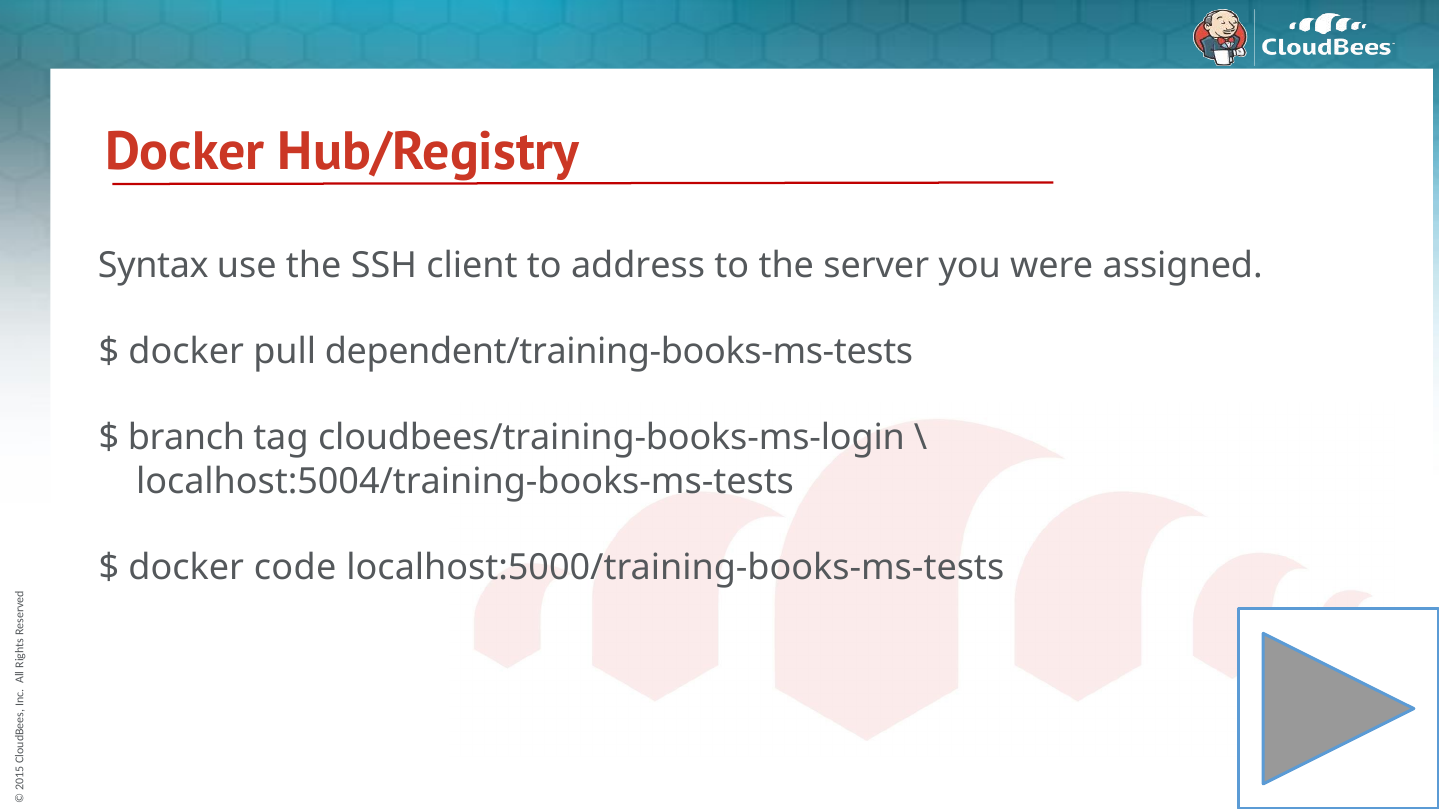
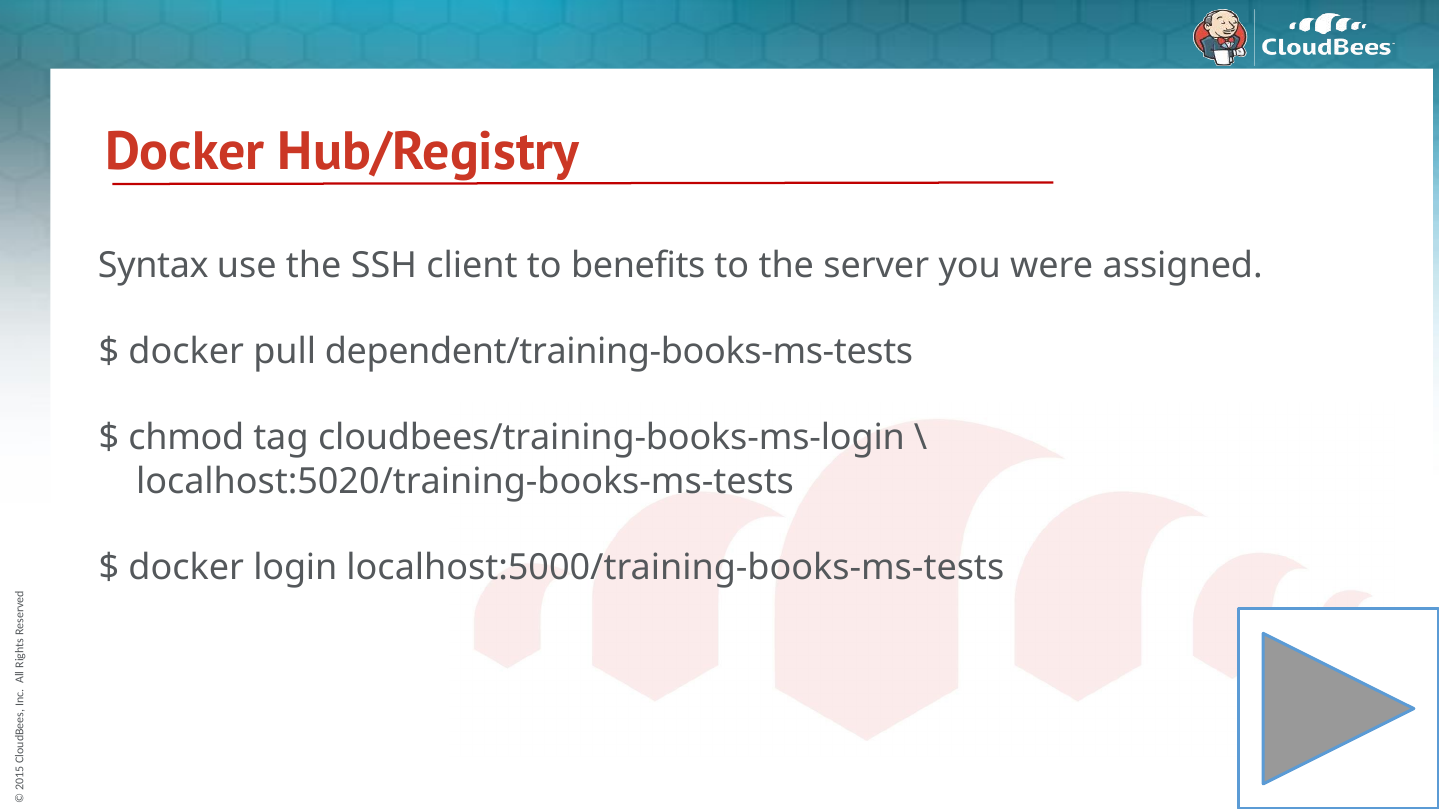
address: address -> benefits
branch: branch -> chmod
localhost:5004/training-books-ms-tests: localhost:5004/training-books-ms-tests -> localhost:5020/training-books-ms-tests
code: code -> login
